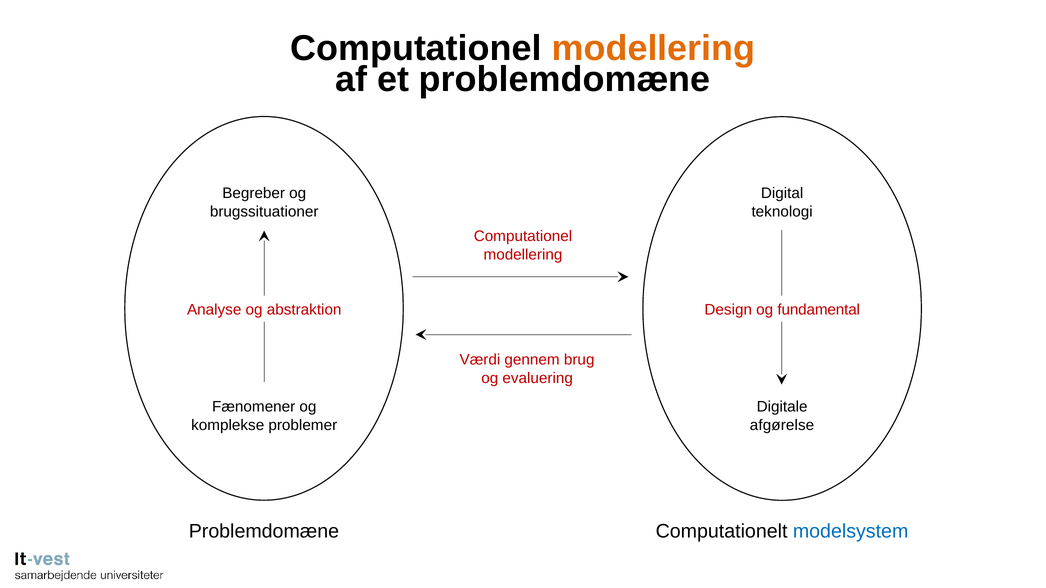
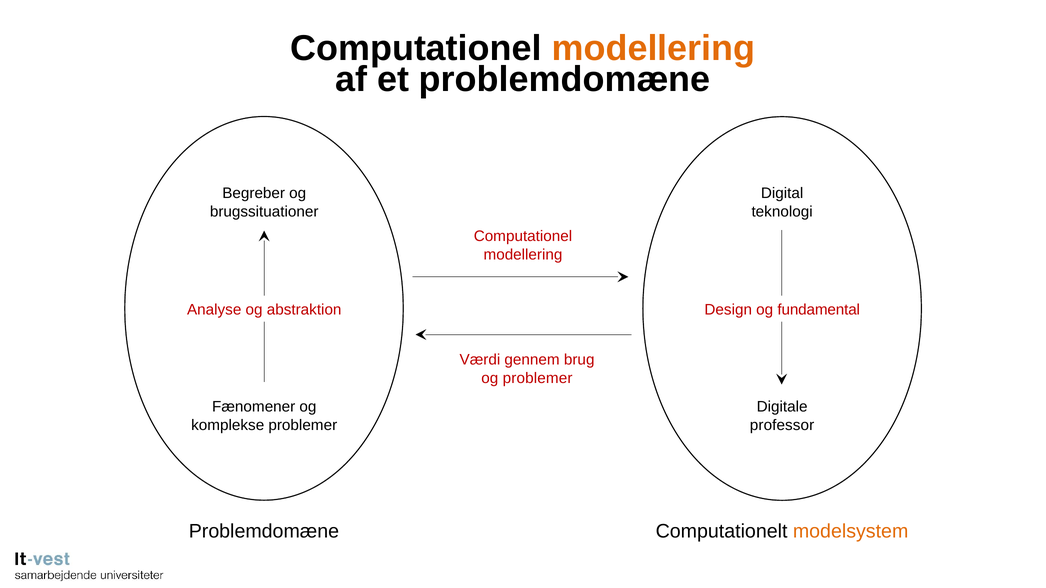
og evaluering: evaluering -> problemer
afgørelse: afgørelse -> professor
modelsystem colour: blue -> orange
